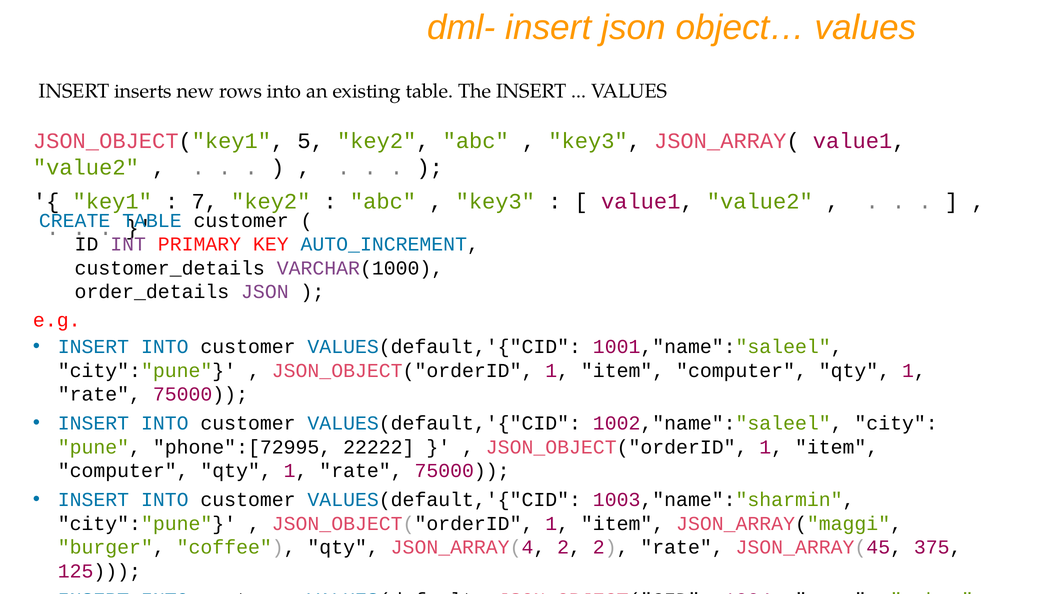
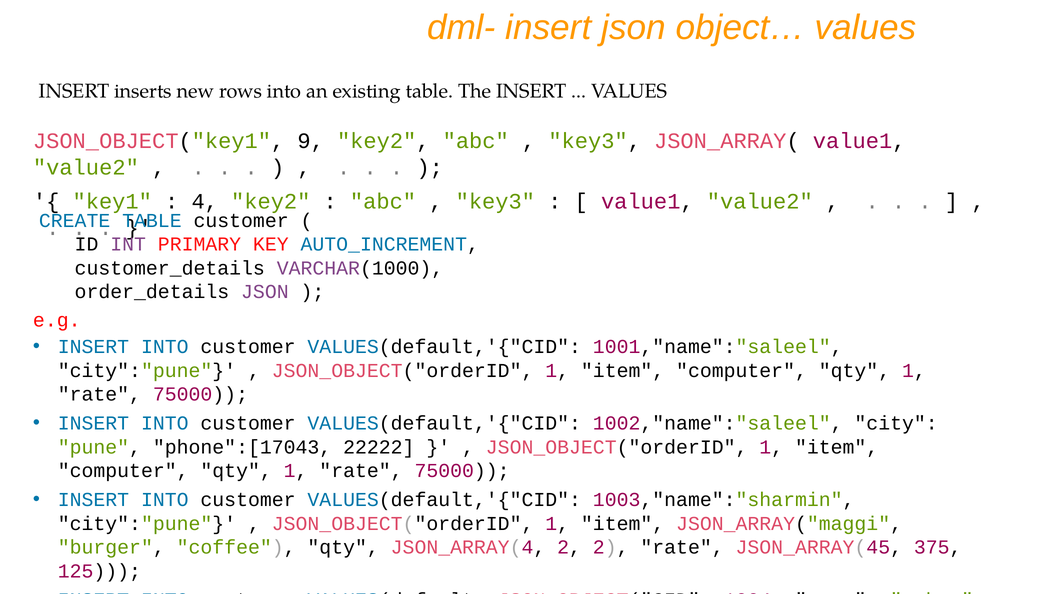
5: 5 -> 9
7: 7 -> 4
phone":[72995: phone":[72995 -> phone":[17043
